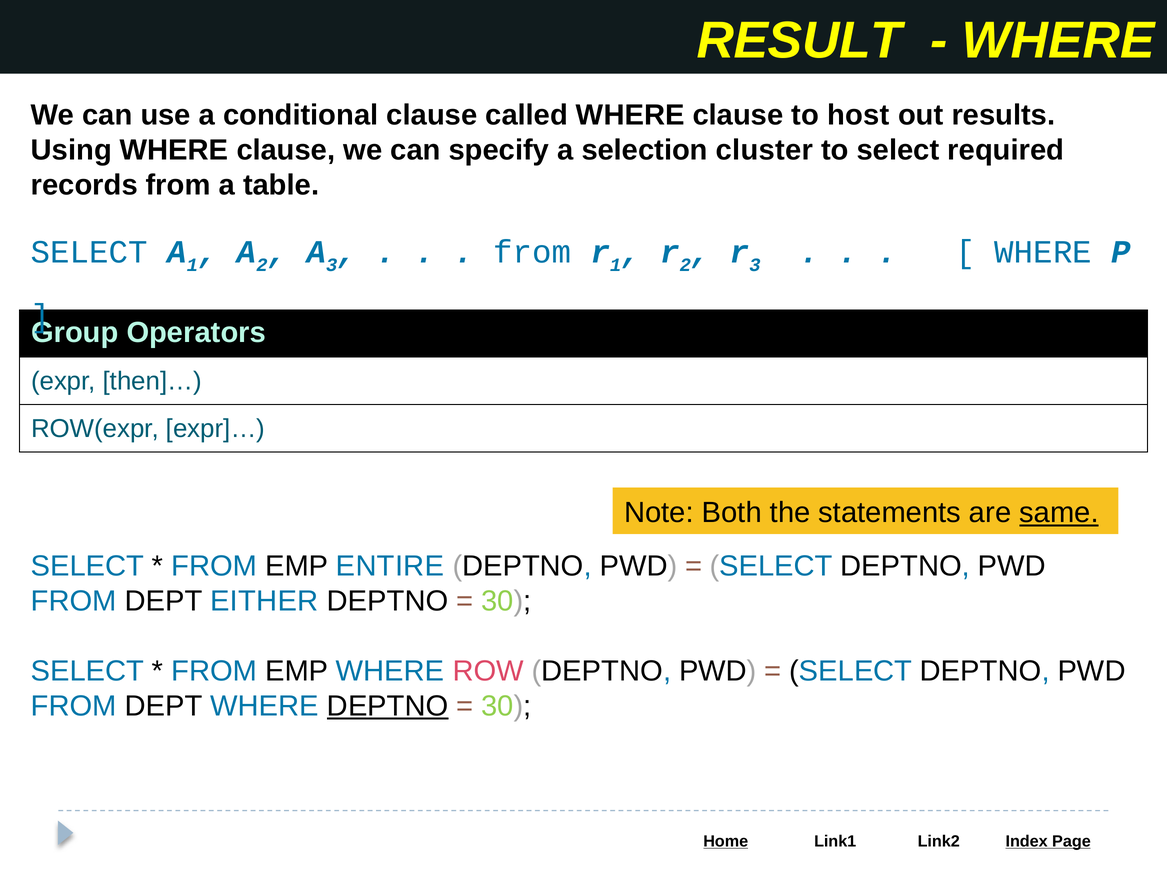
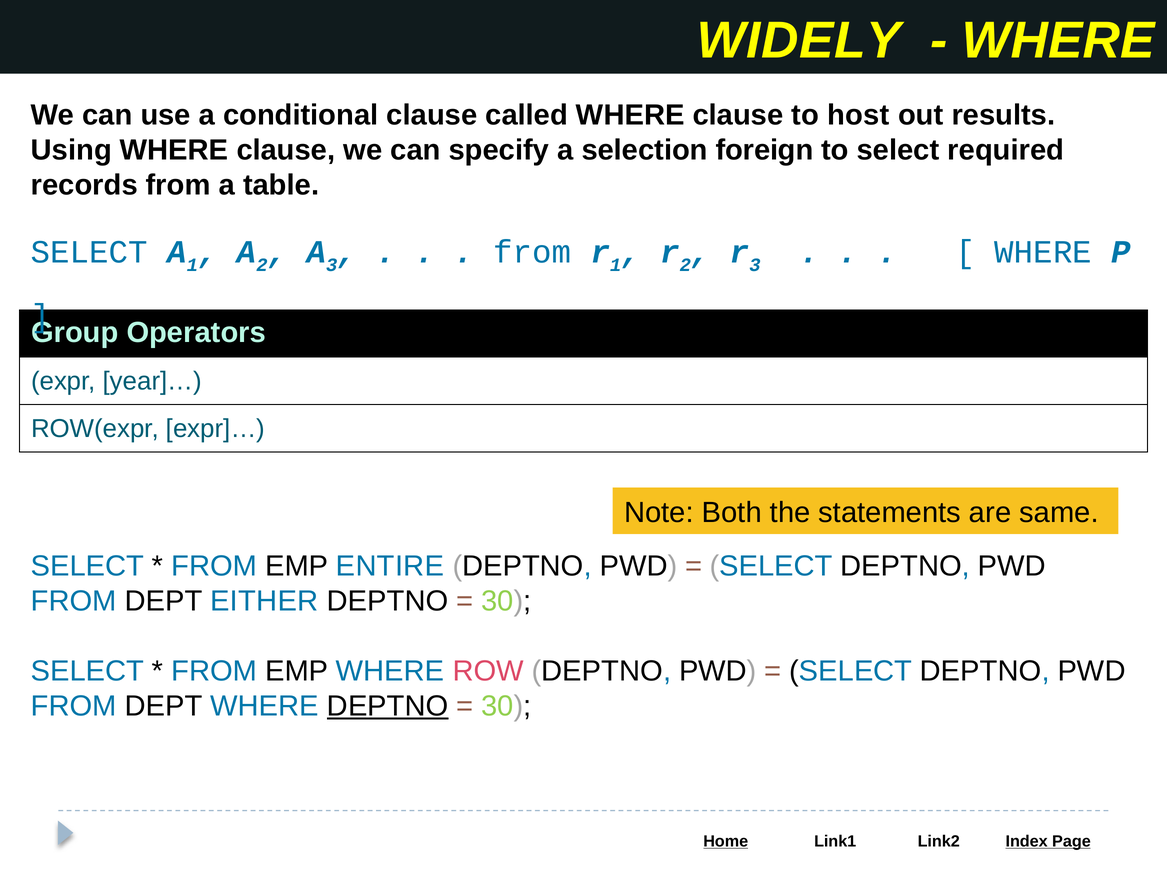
RESULT: RESULT -> WIDELY
cluster: cluster -> foreign
then]…: then]… -> year]…
same underline: present -> none
